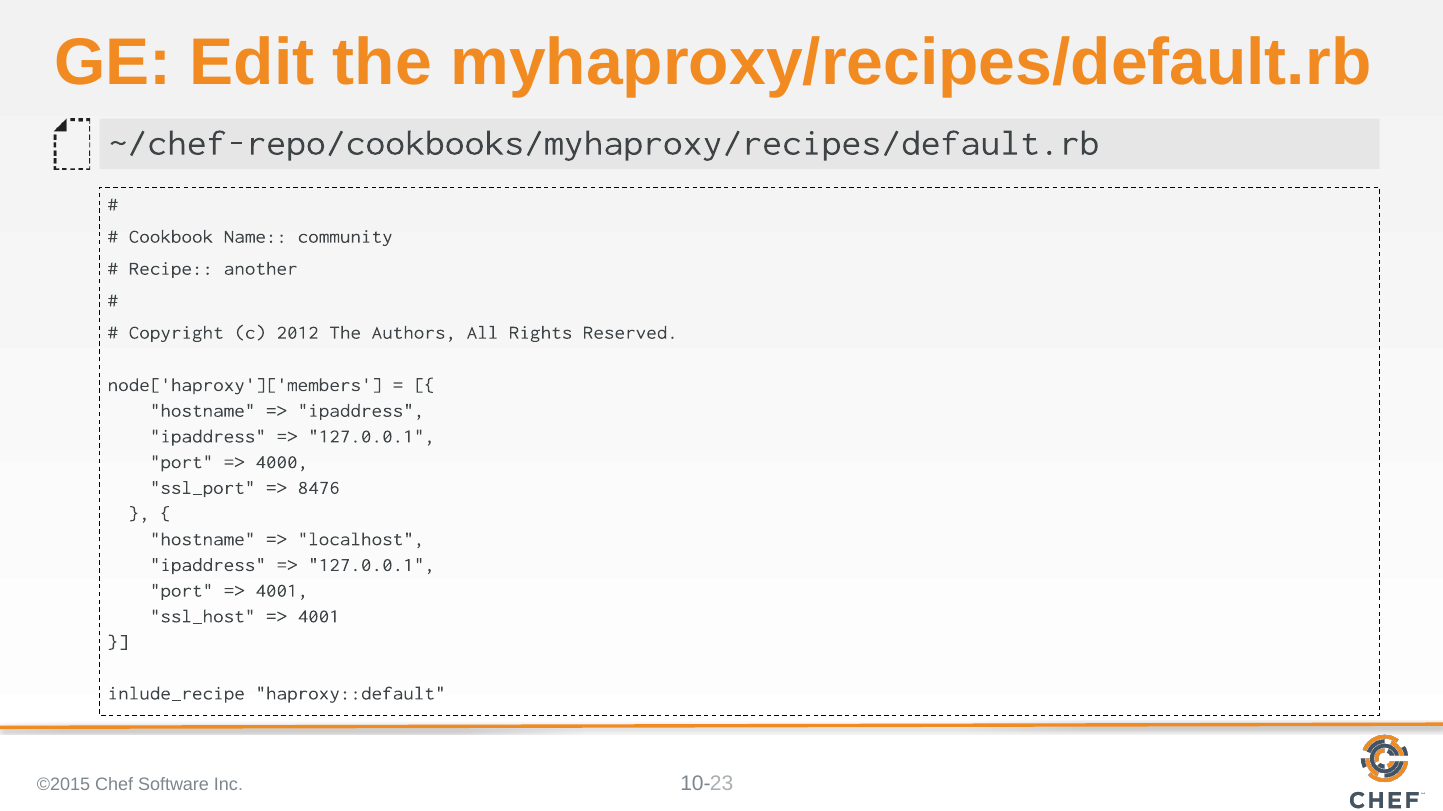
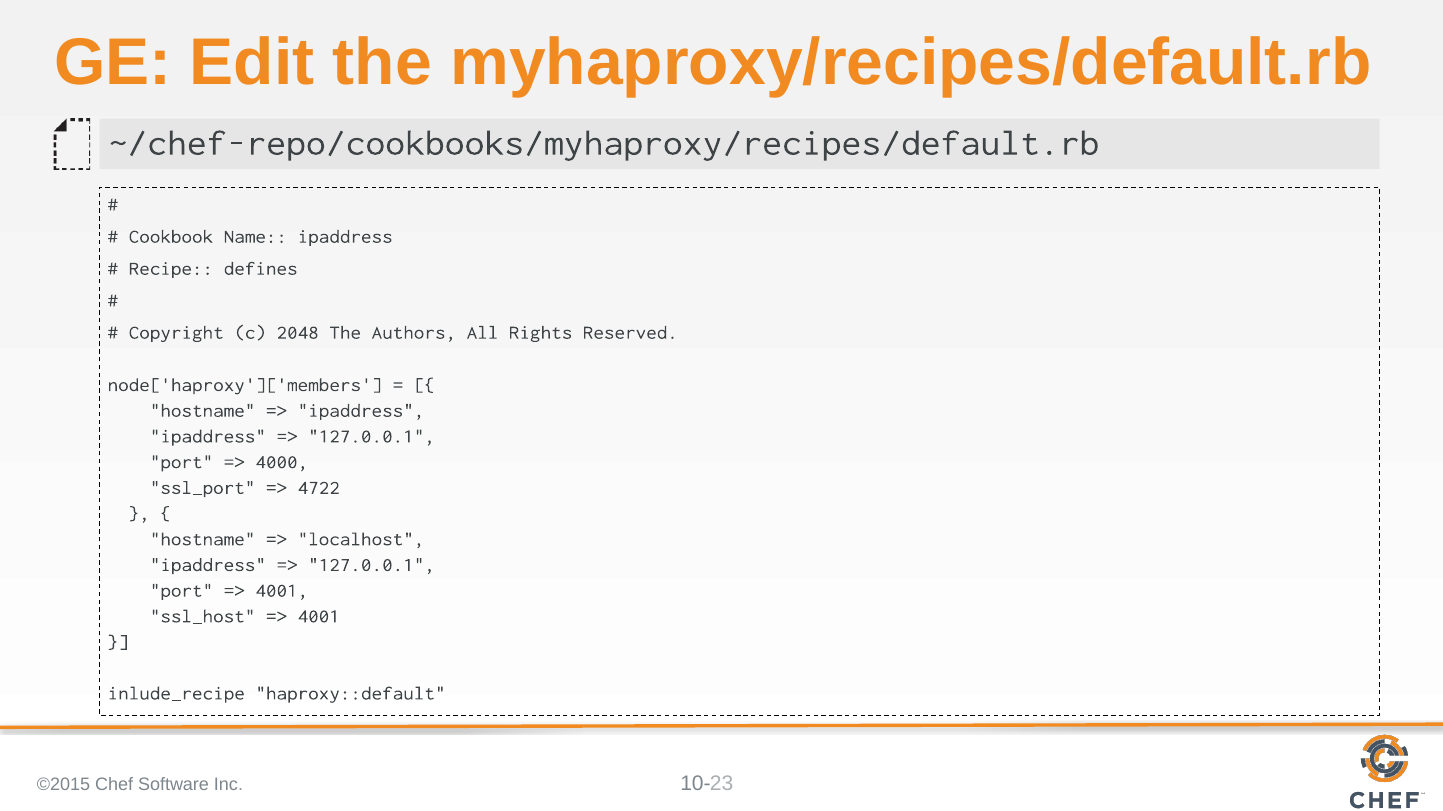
Name community: community -> ipaddress
another: another -> defines
2012: 2012 -> 2048
8476: 8476 -> 4722
